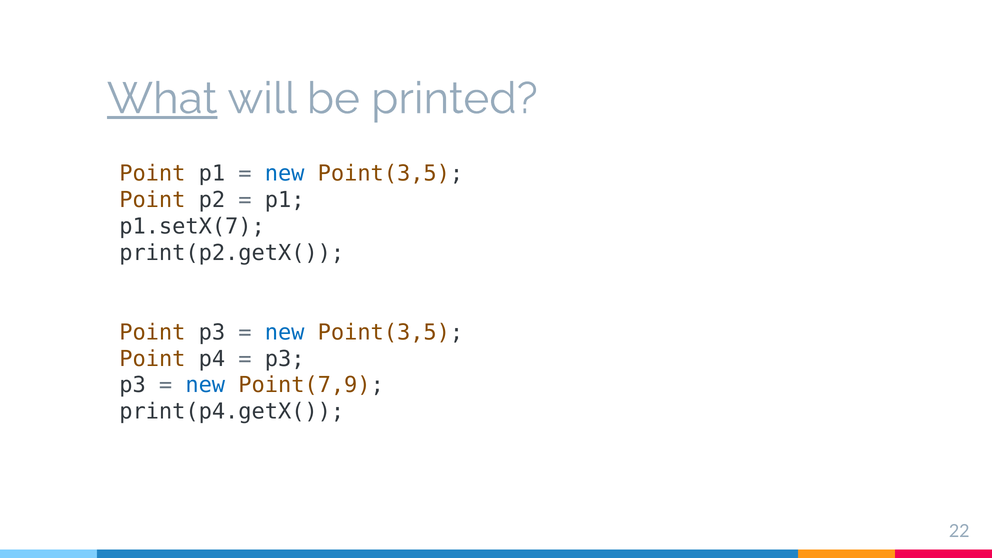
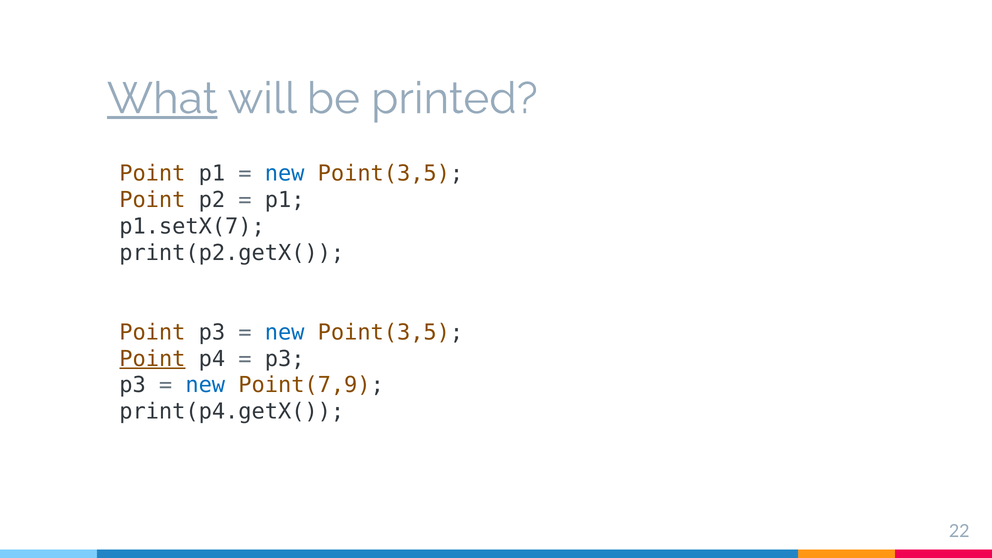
Point at (152, 359) underline: none -> present
